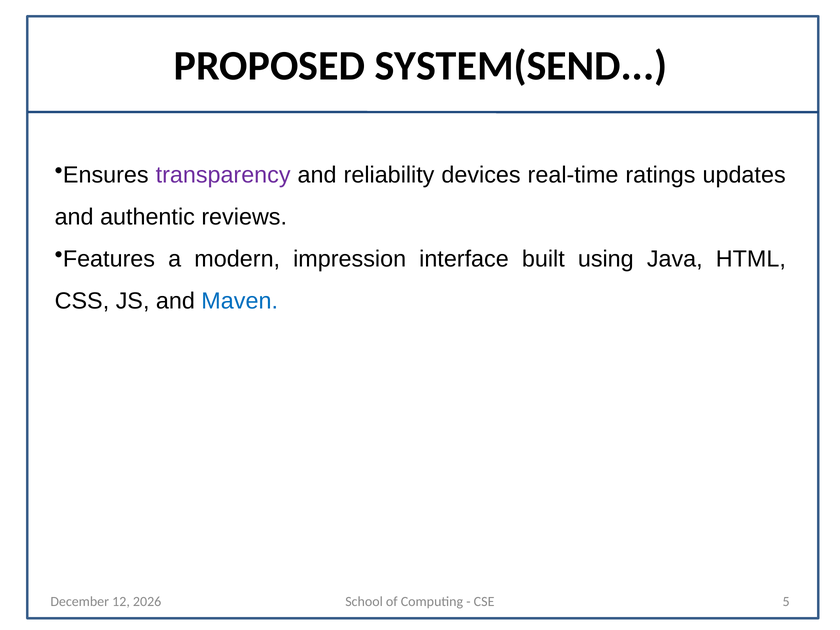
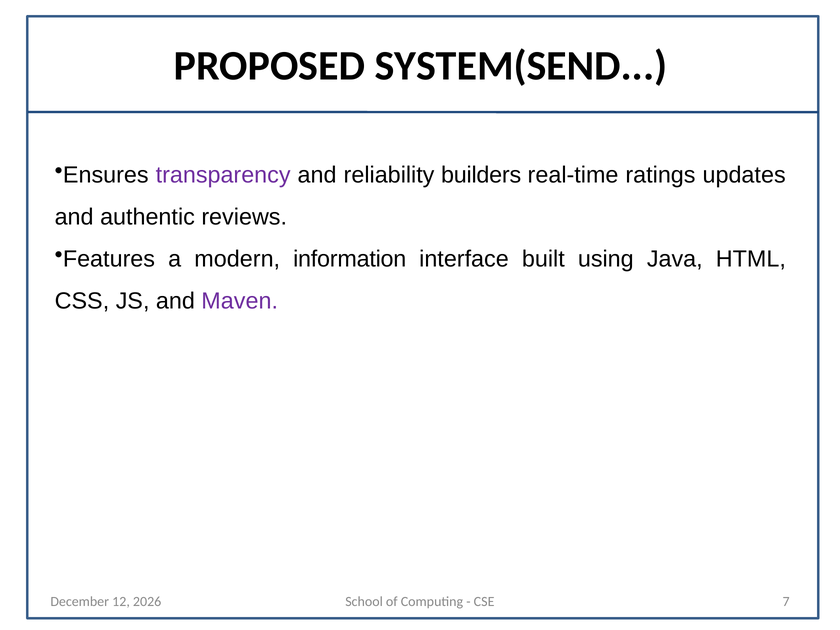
devices: devices -> builders
impression: impression -> information
Maven colour: blue -> purple
5: 5 -> 7
